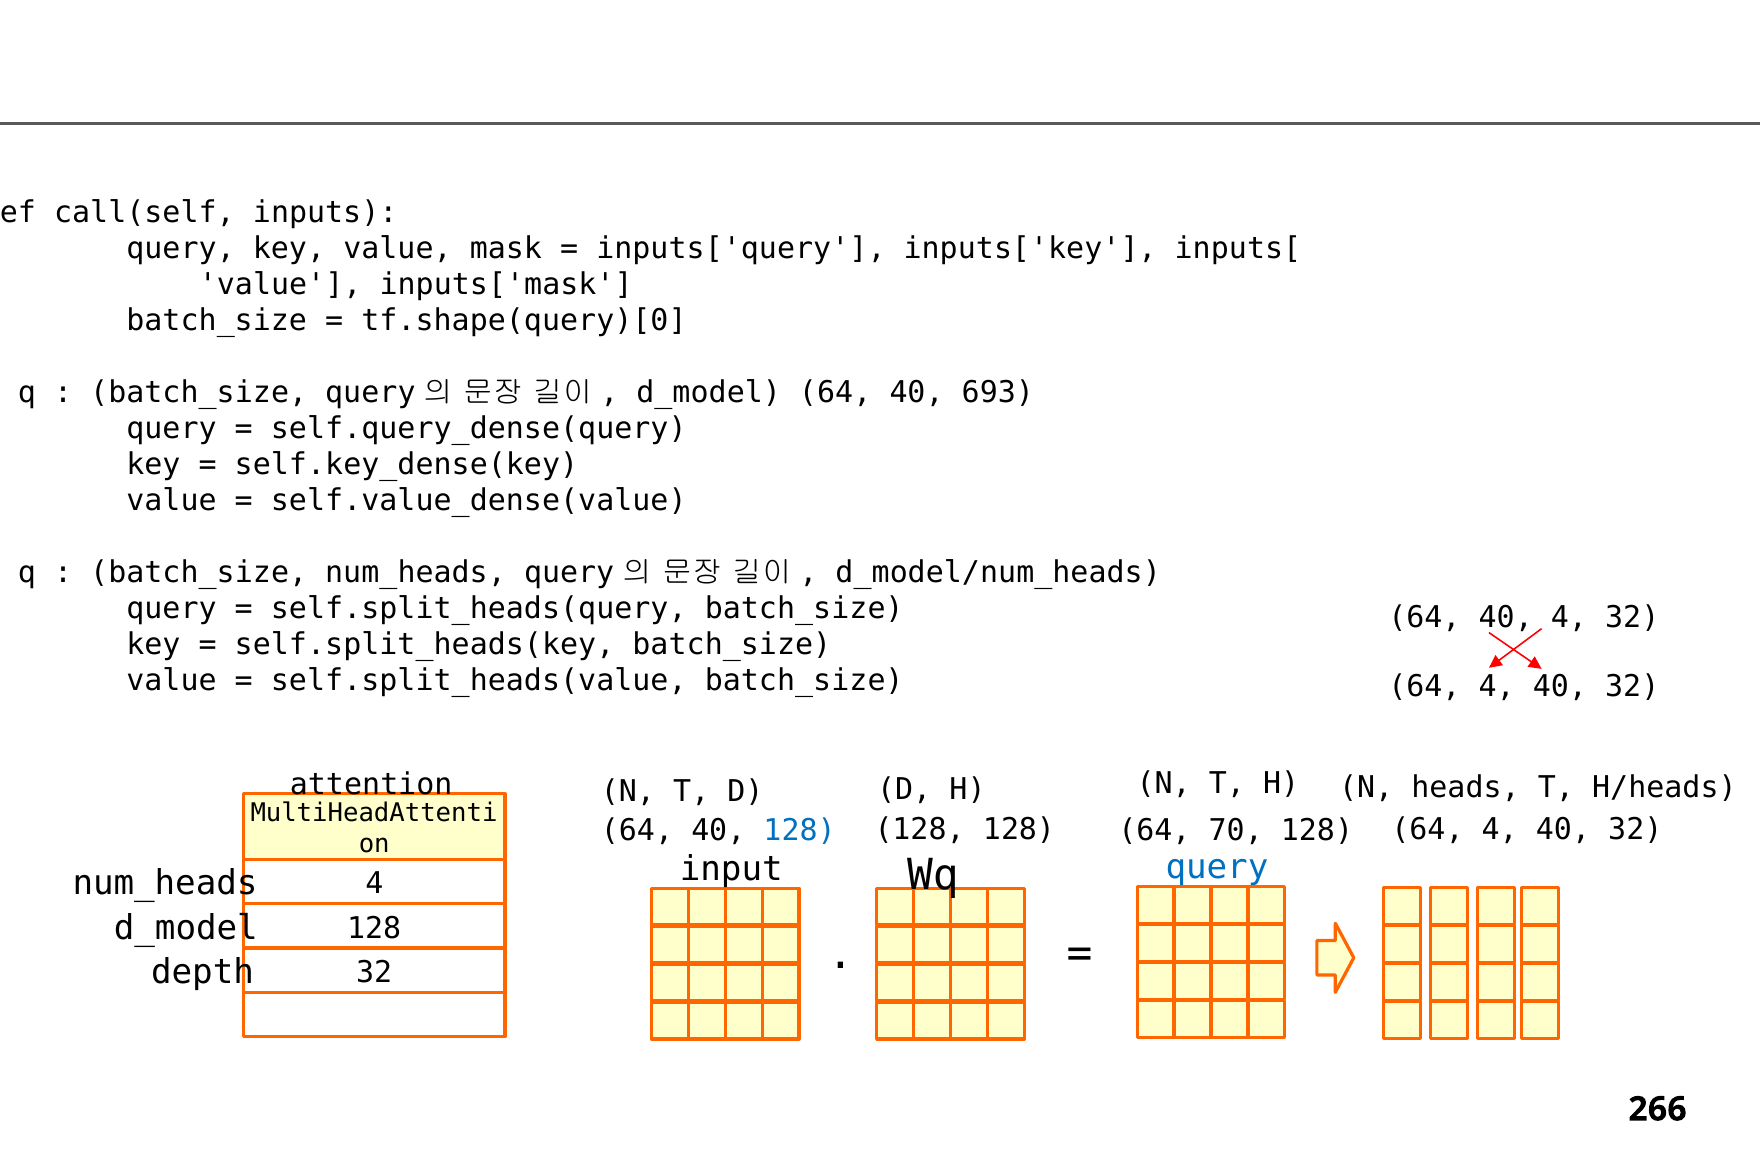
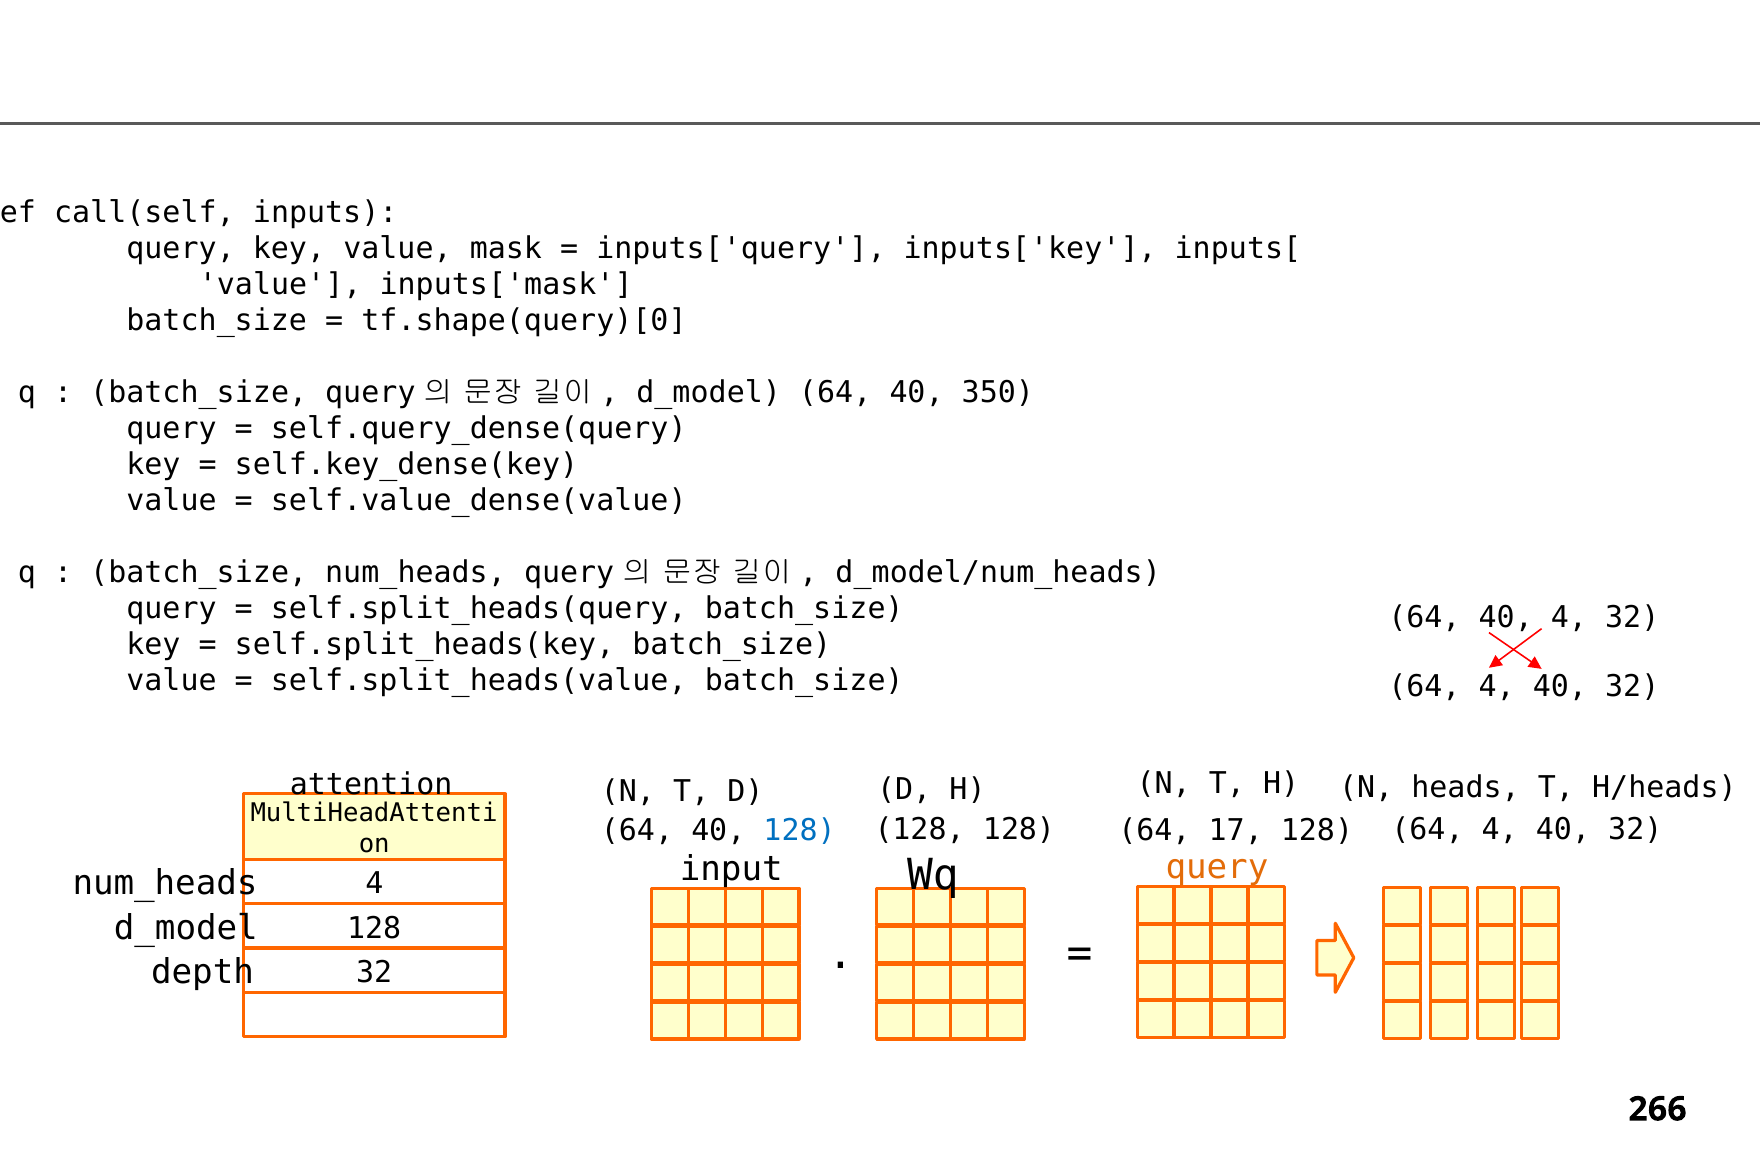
693: 693 -> 350
70: 70 -> 17
query at (1217, 868) colour: blue -> orange
